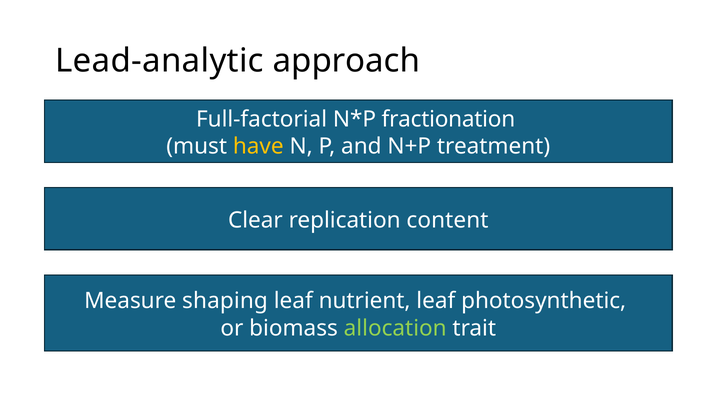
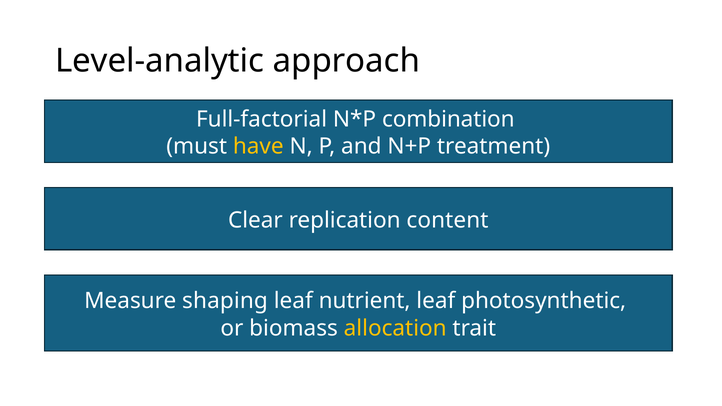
Lead-analytic: Lead-analytic -> Level-analytic
fractionation: fractionation -> combination
allocation colour: light green -> yellow
